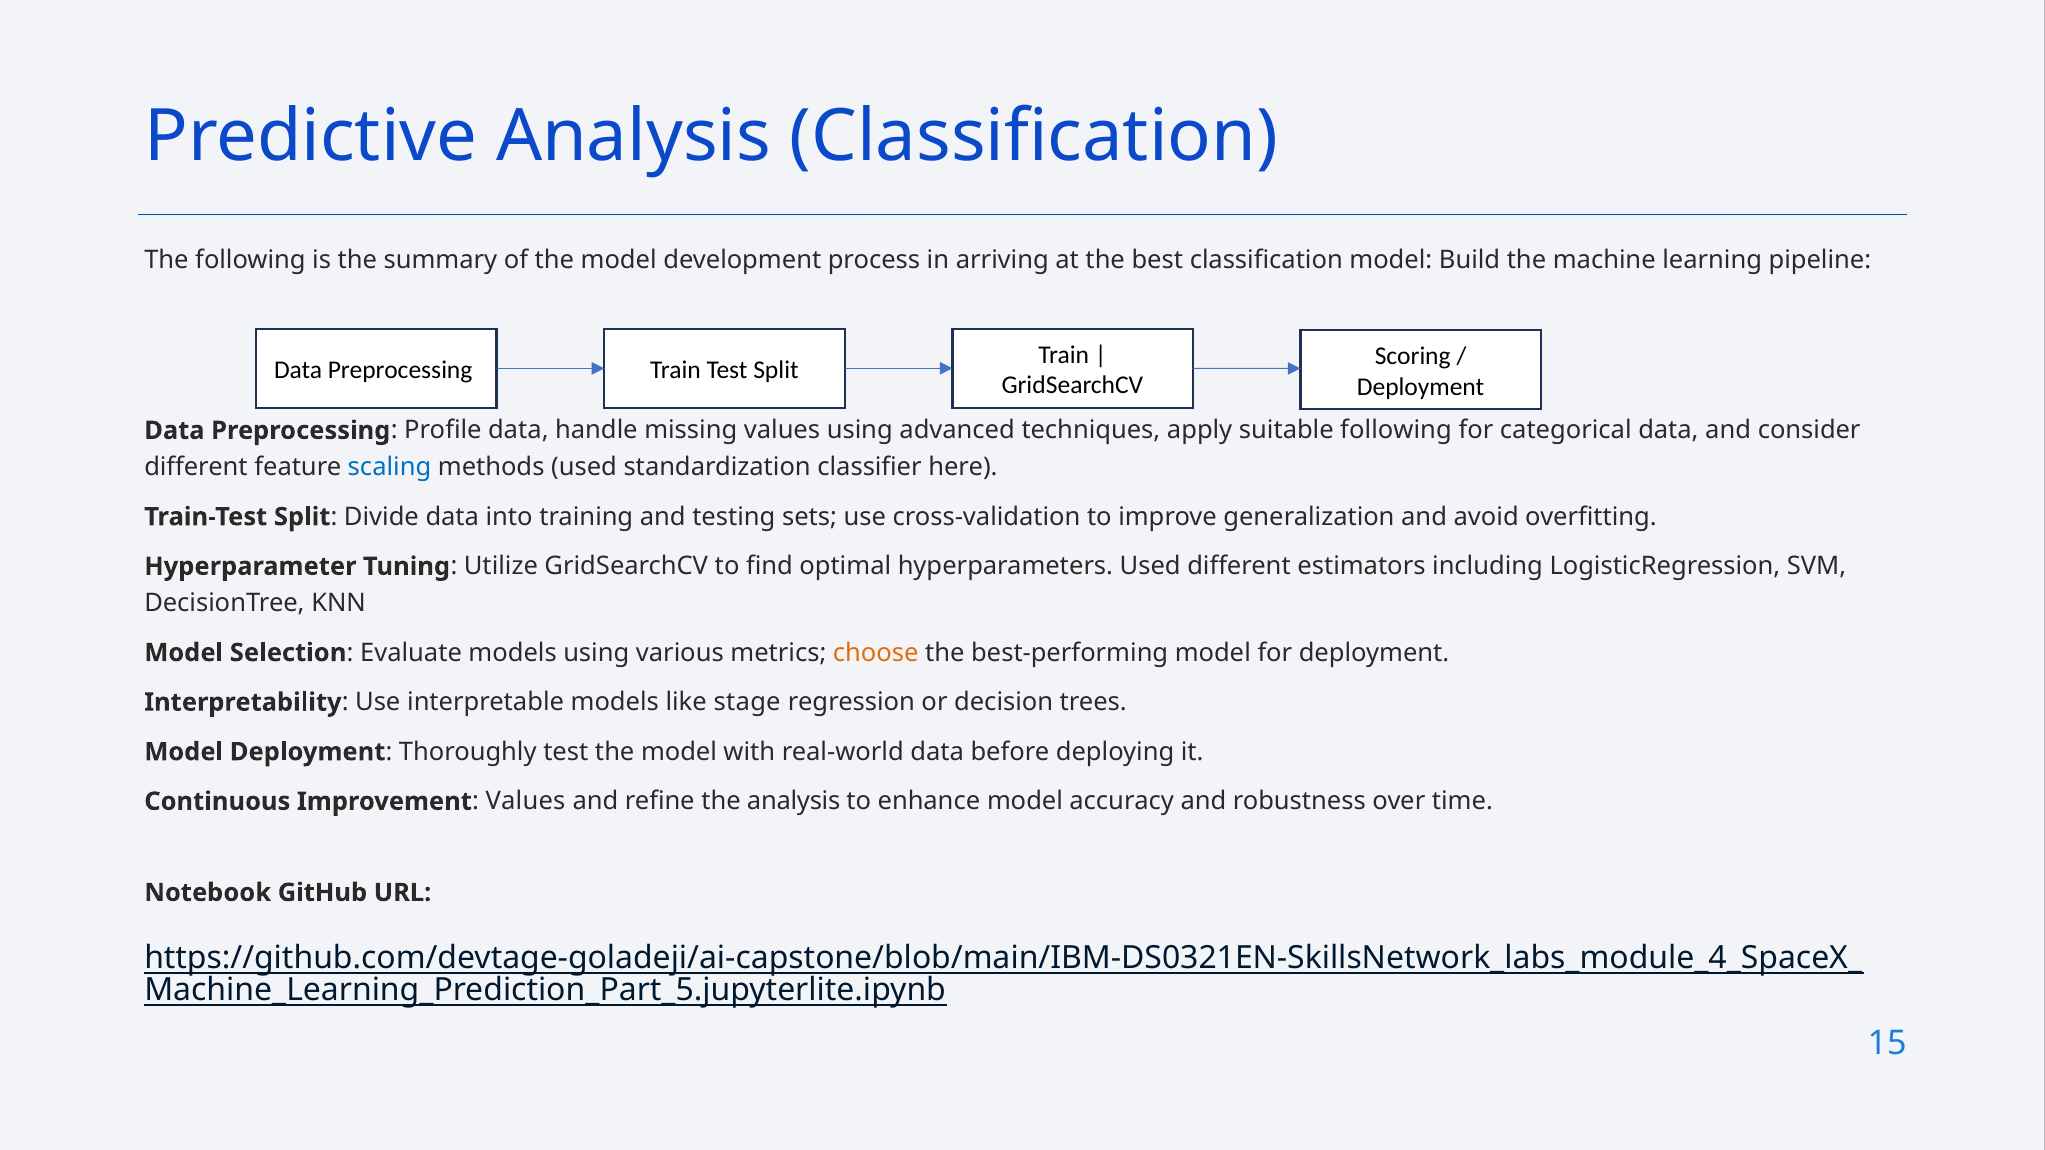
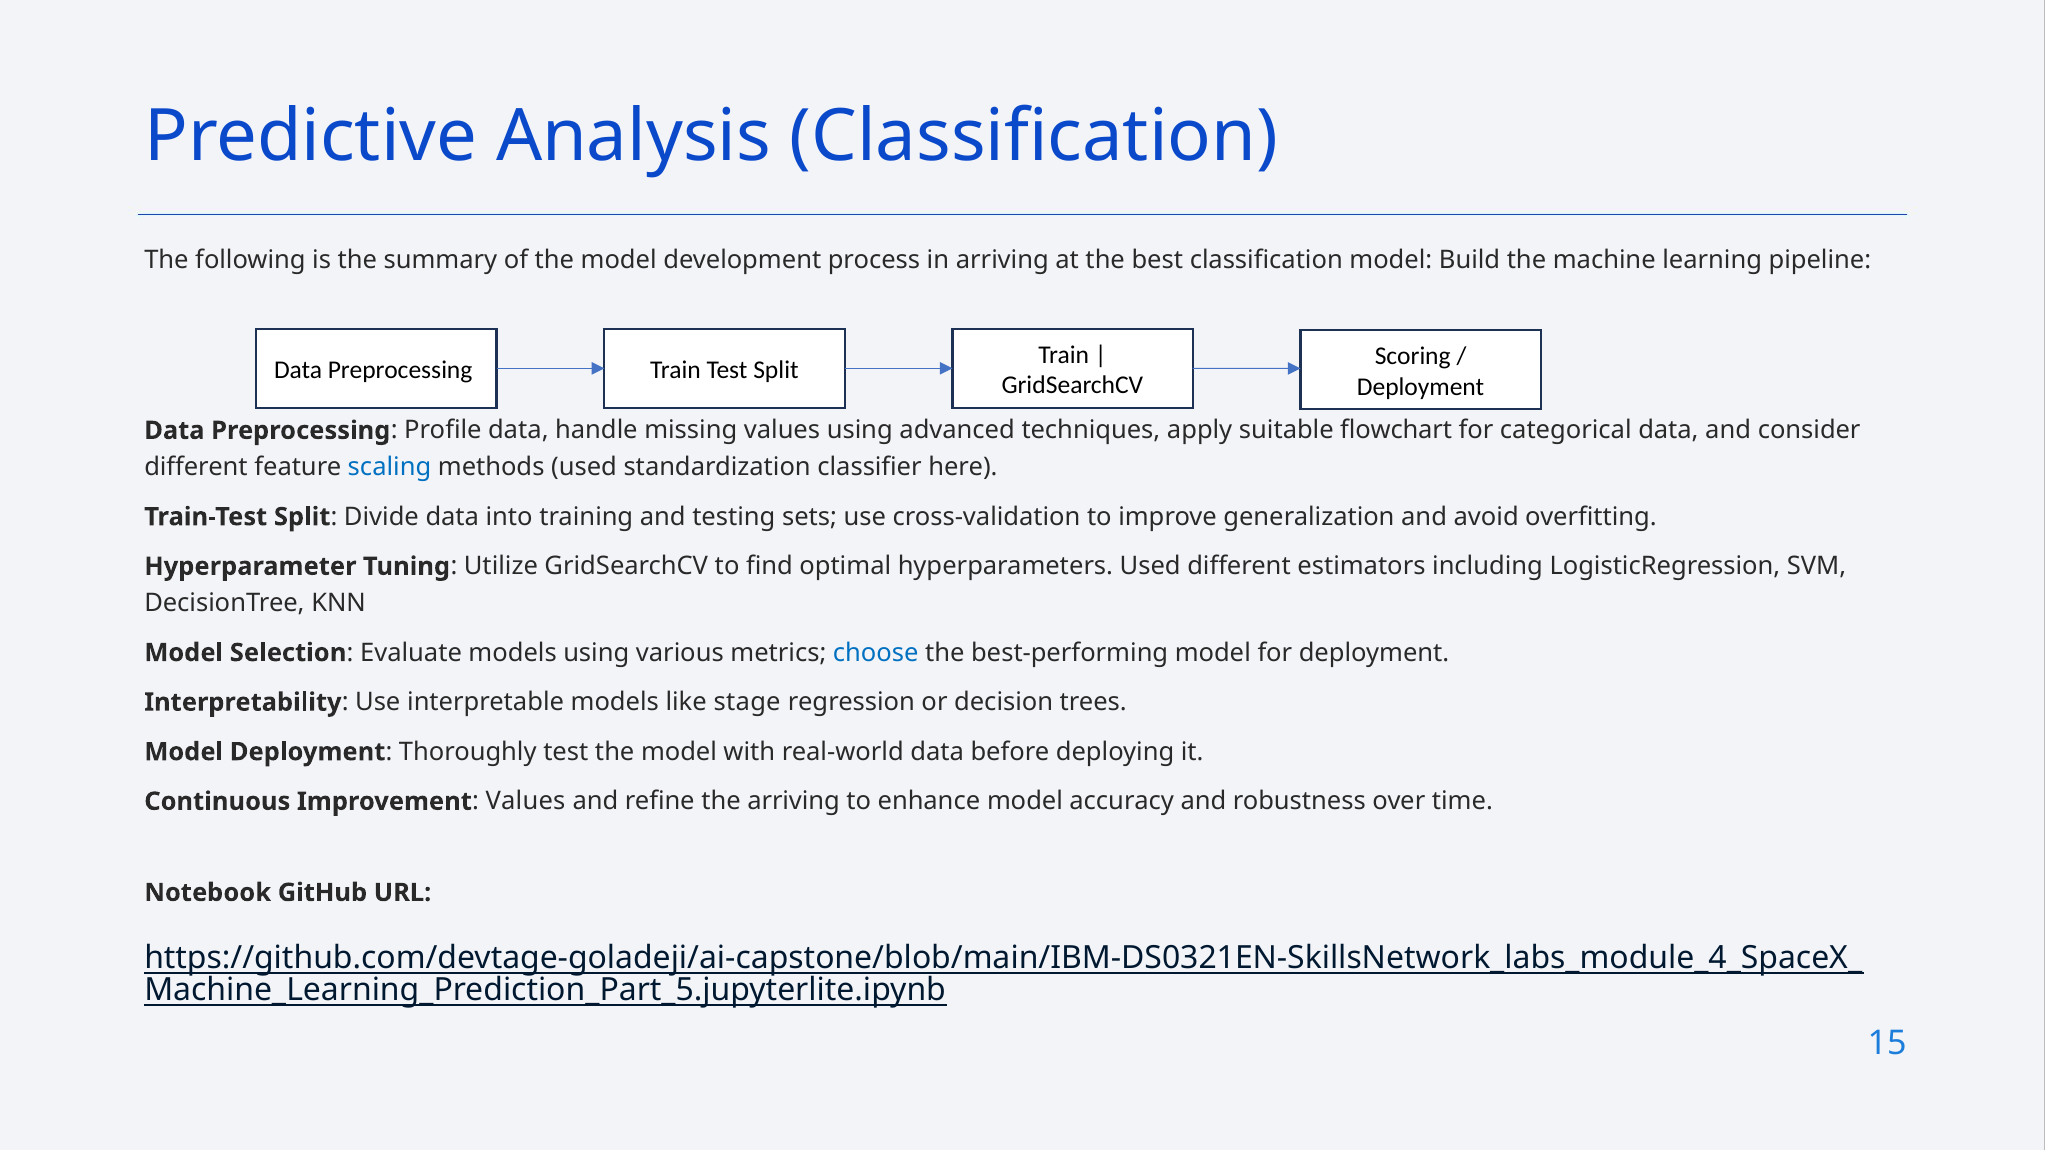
suitable following: following -> flowchart
choose colour: orange -> blue
the analysis: analysis -> arriving
